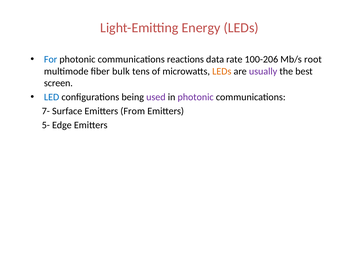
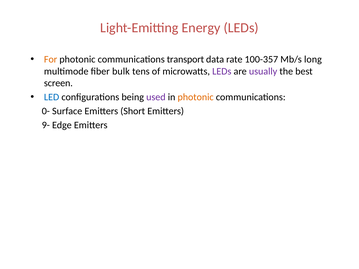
For colour: blue -> orange
reactions: reactions -> transport
100-206: 100-206 -> 100-357
root: root -> long
LEDs at (222, 71) colour: orange -> purple
photonic at (196, 97) colour: purple -> orange
7-: 7- -> 0-
From: From -> Short
5-: 5- -> 9-
